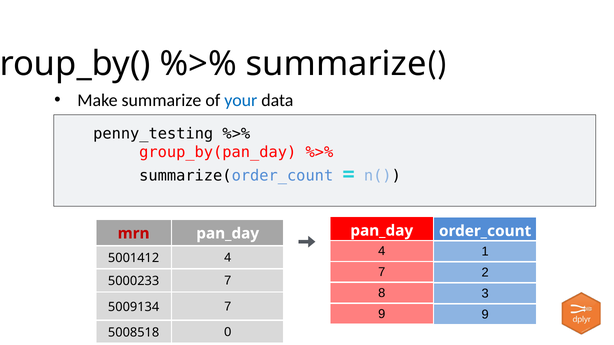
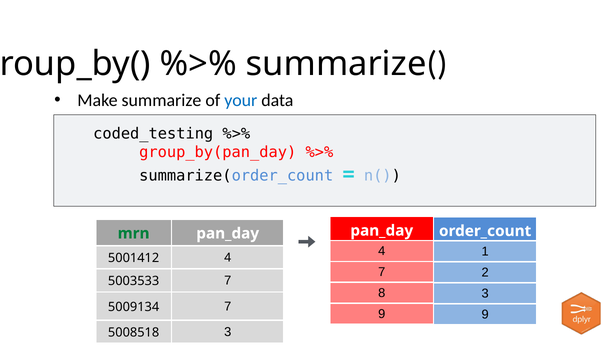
penny_testing: penny_testing -> coded_testing
mrn colour: red -> green
5000233: 5000233 -> 5003533
5008518 0: 0 -> 3
